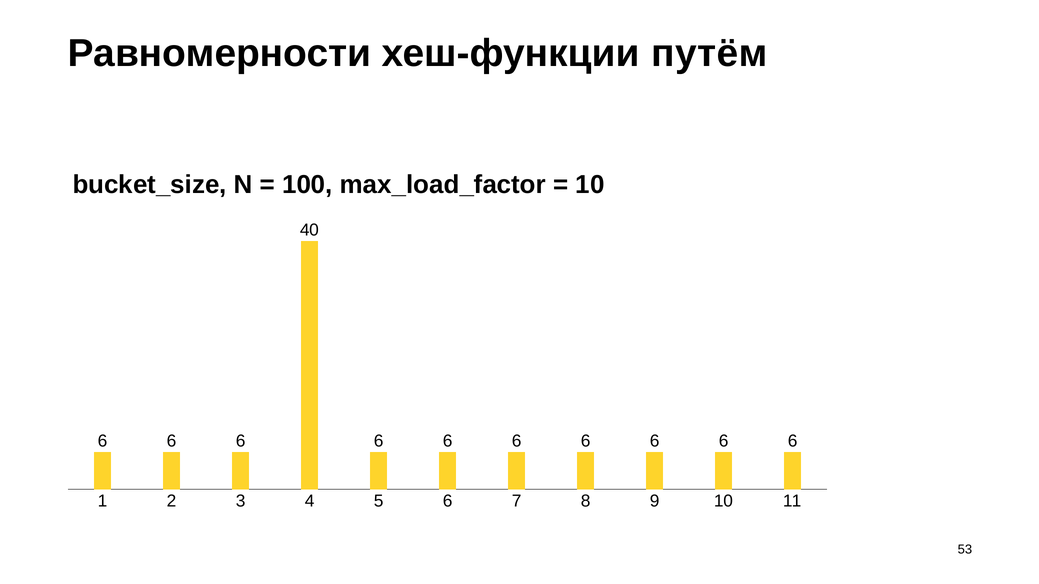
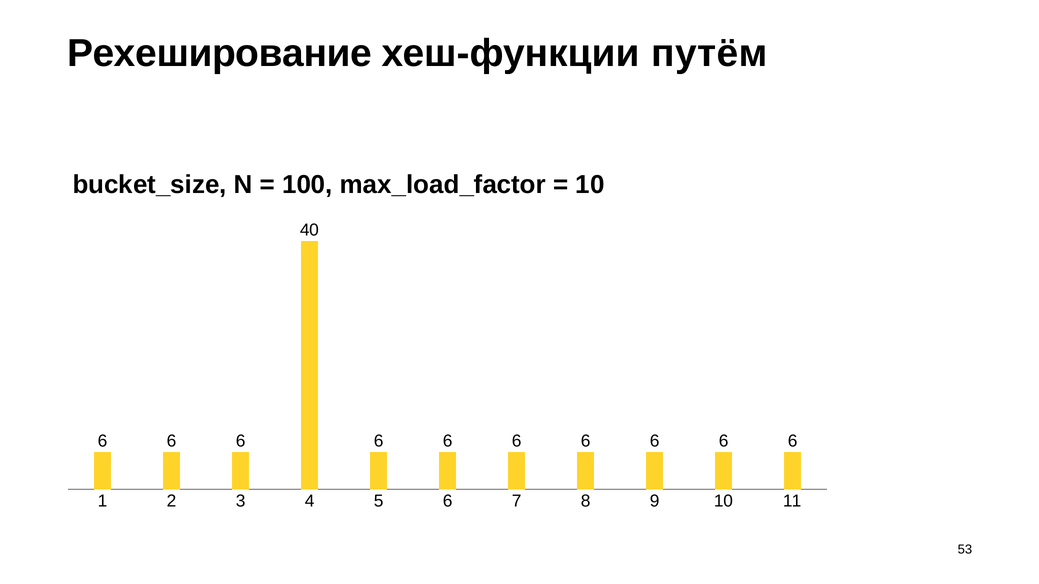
Равномерности: Равномерности -> Рехеширование
